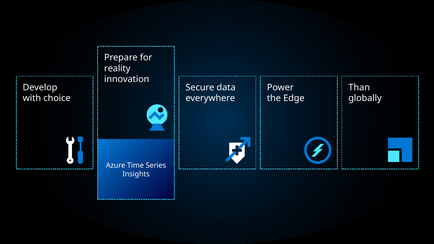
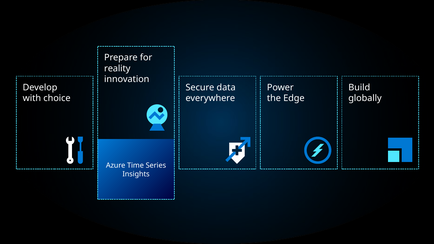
Than: Than -> Build
